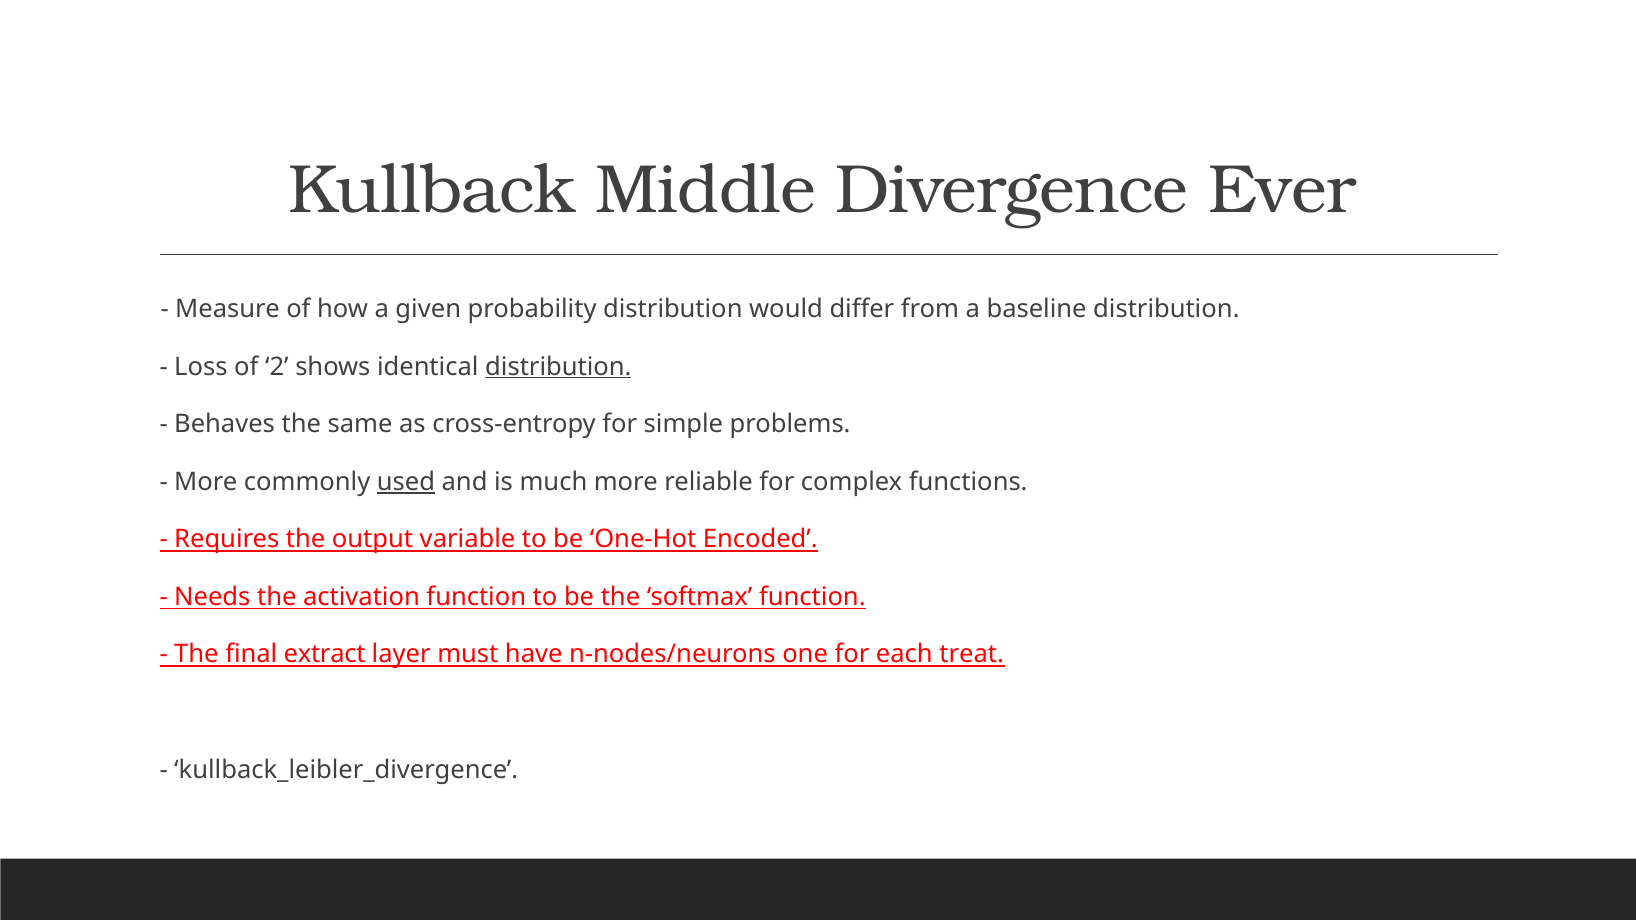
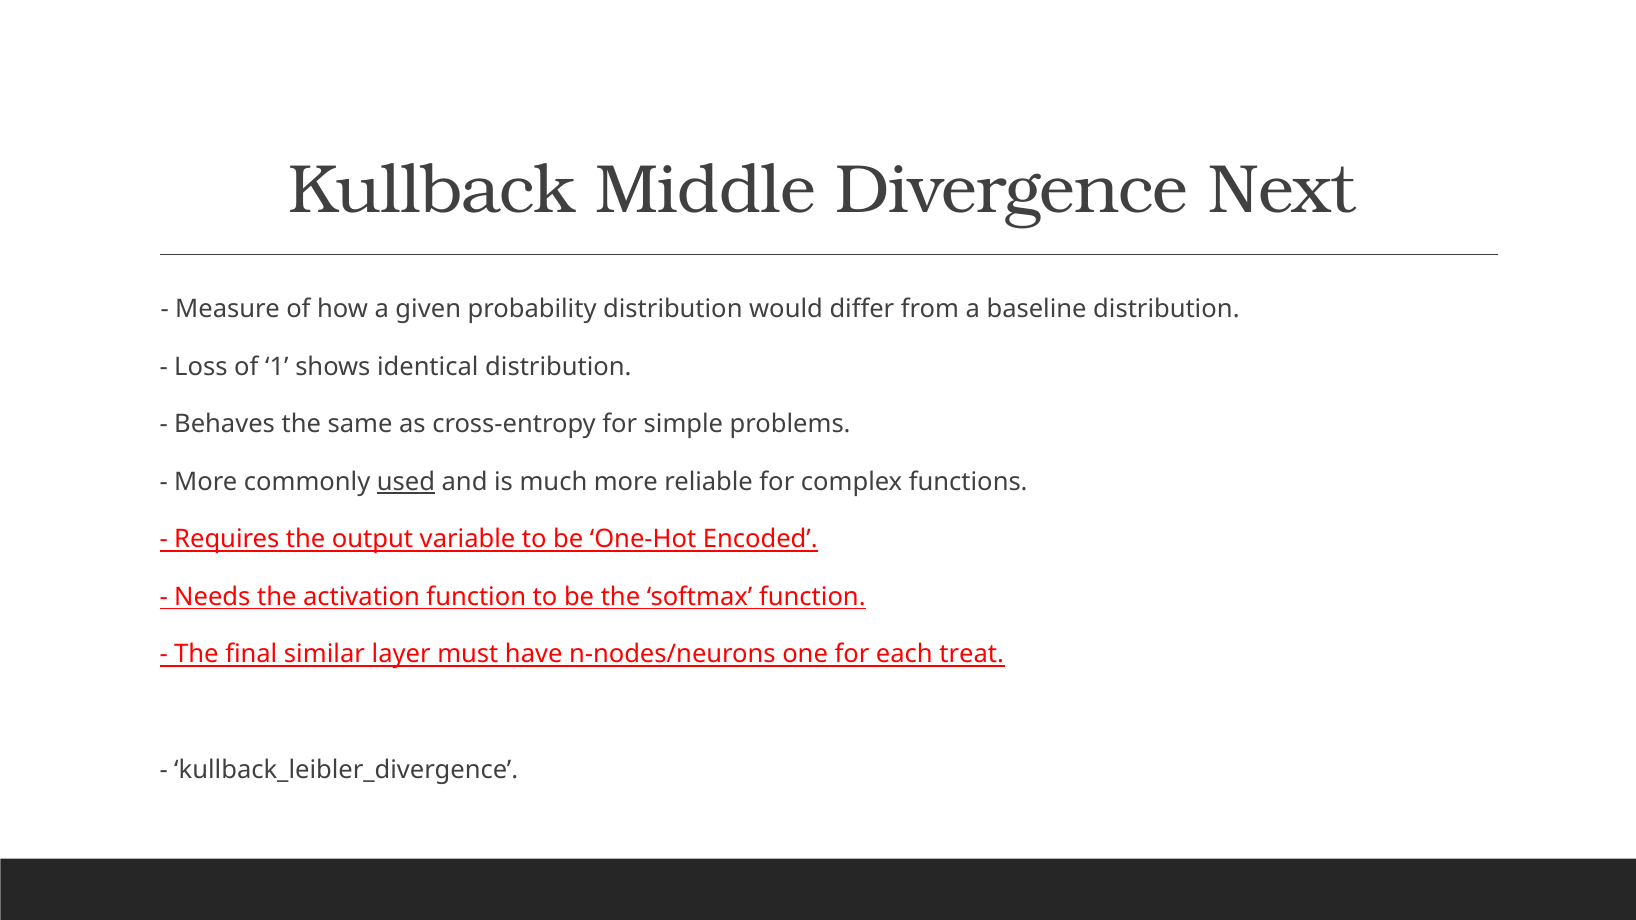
Ever: Ever -> Next
2: 2 -> 1
distribution at (558, 367) underline: present -> none
extract: extract -> similar
